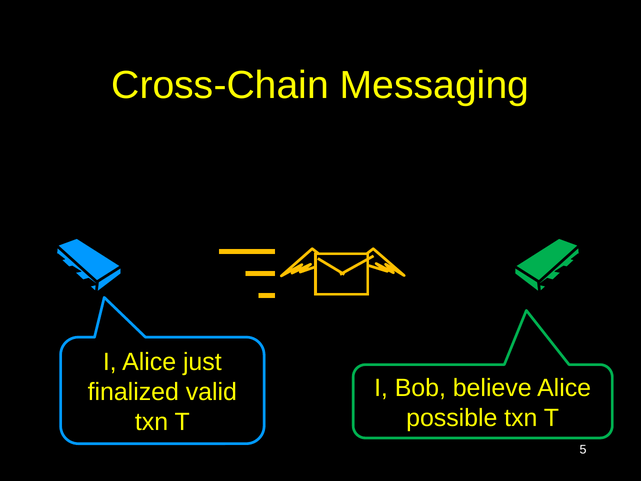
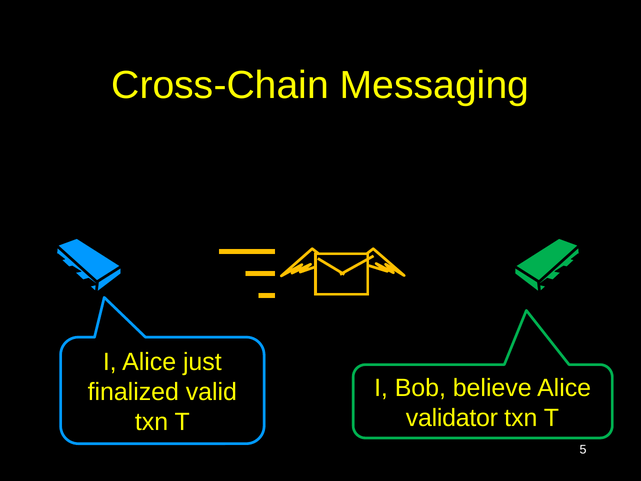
possible: possible -> validator
